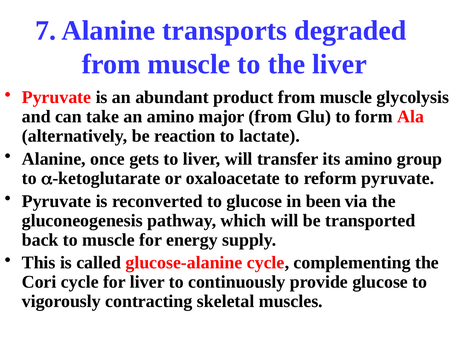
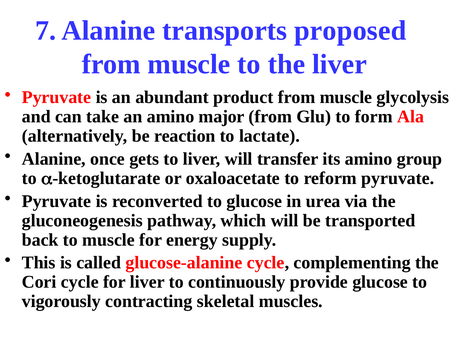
degraded: degraded -> proposed
been: been -> urea
